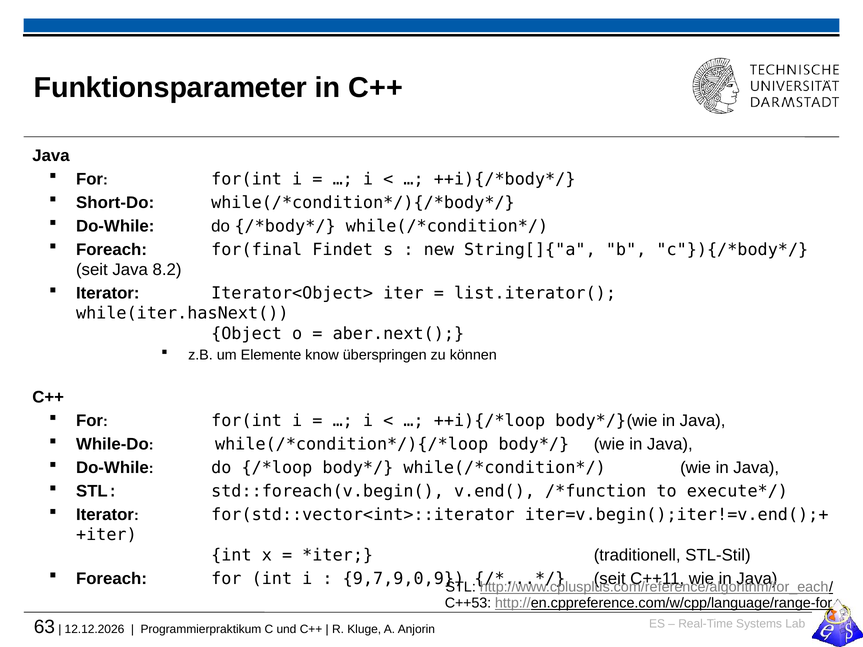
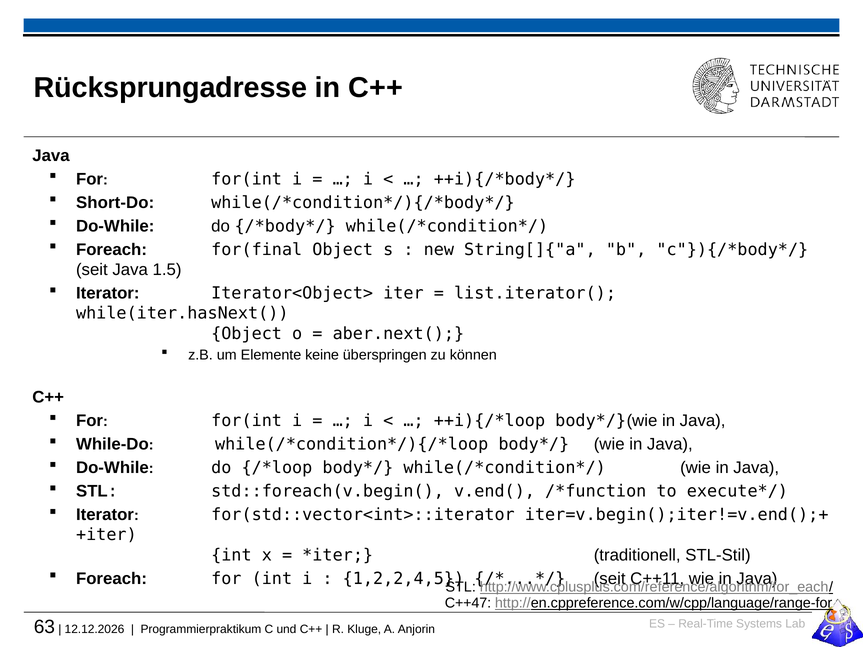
Funktionsparameter: Funktionsparameter -> Rücksprungadresse
for(final Findet: Findet -> Object
8.2: 8.2 -> 1.5
know: know -> keine
9,7,9,0,9: 9,7,9,0,9 -> 1,2,2,4,5
C++53: C++53 -> C++47
